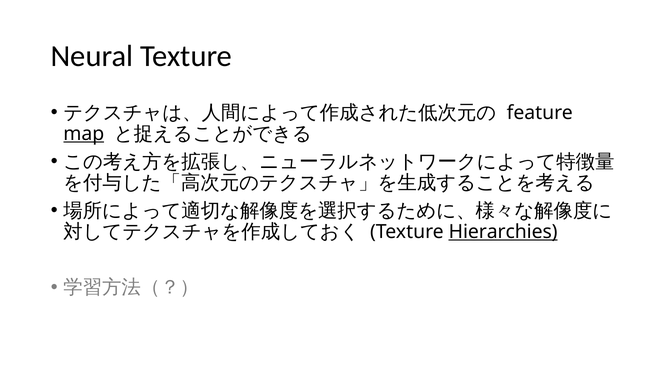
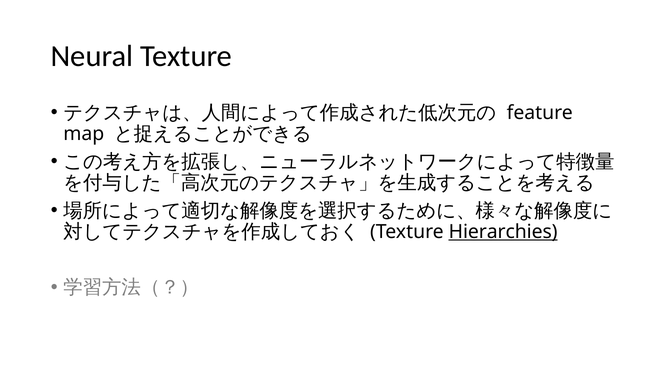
map underline: present -> none
